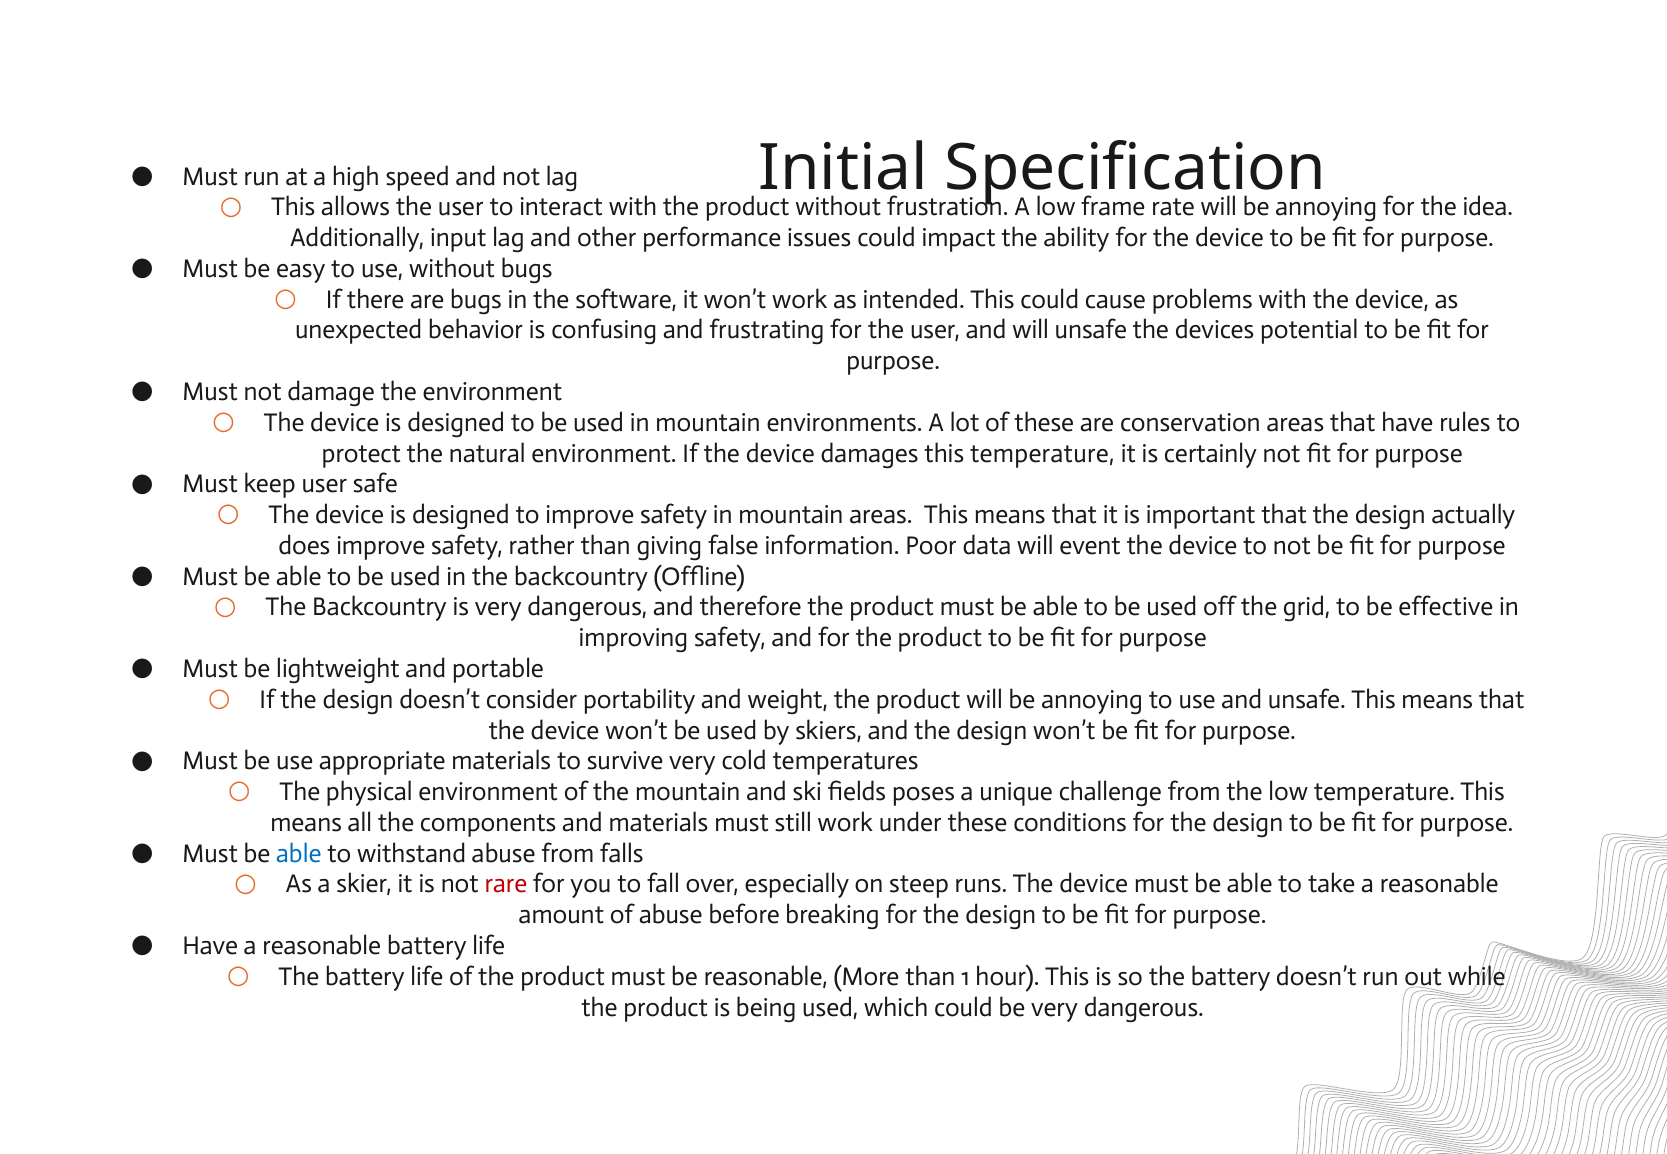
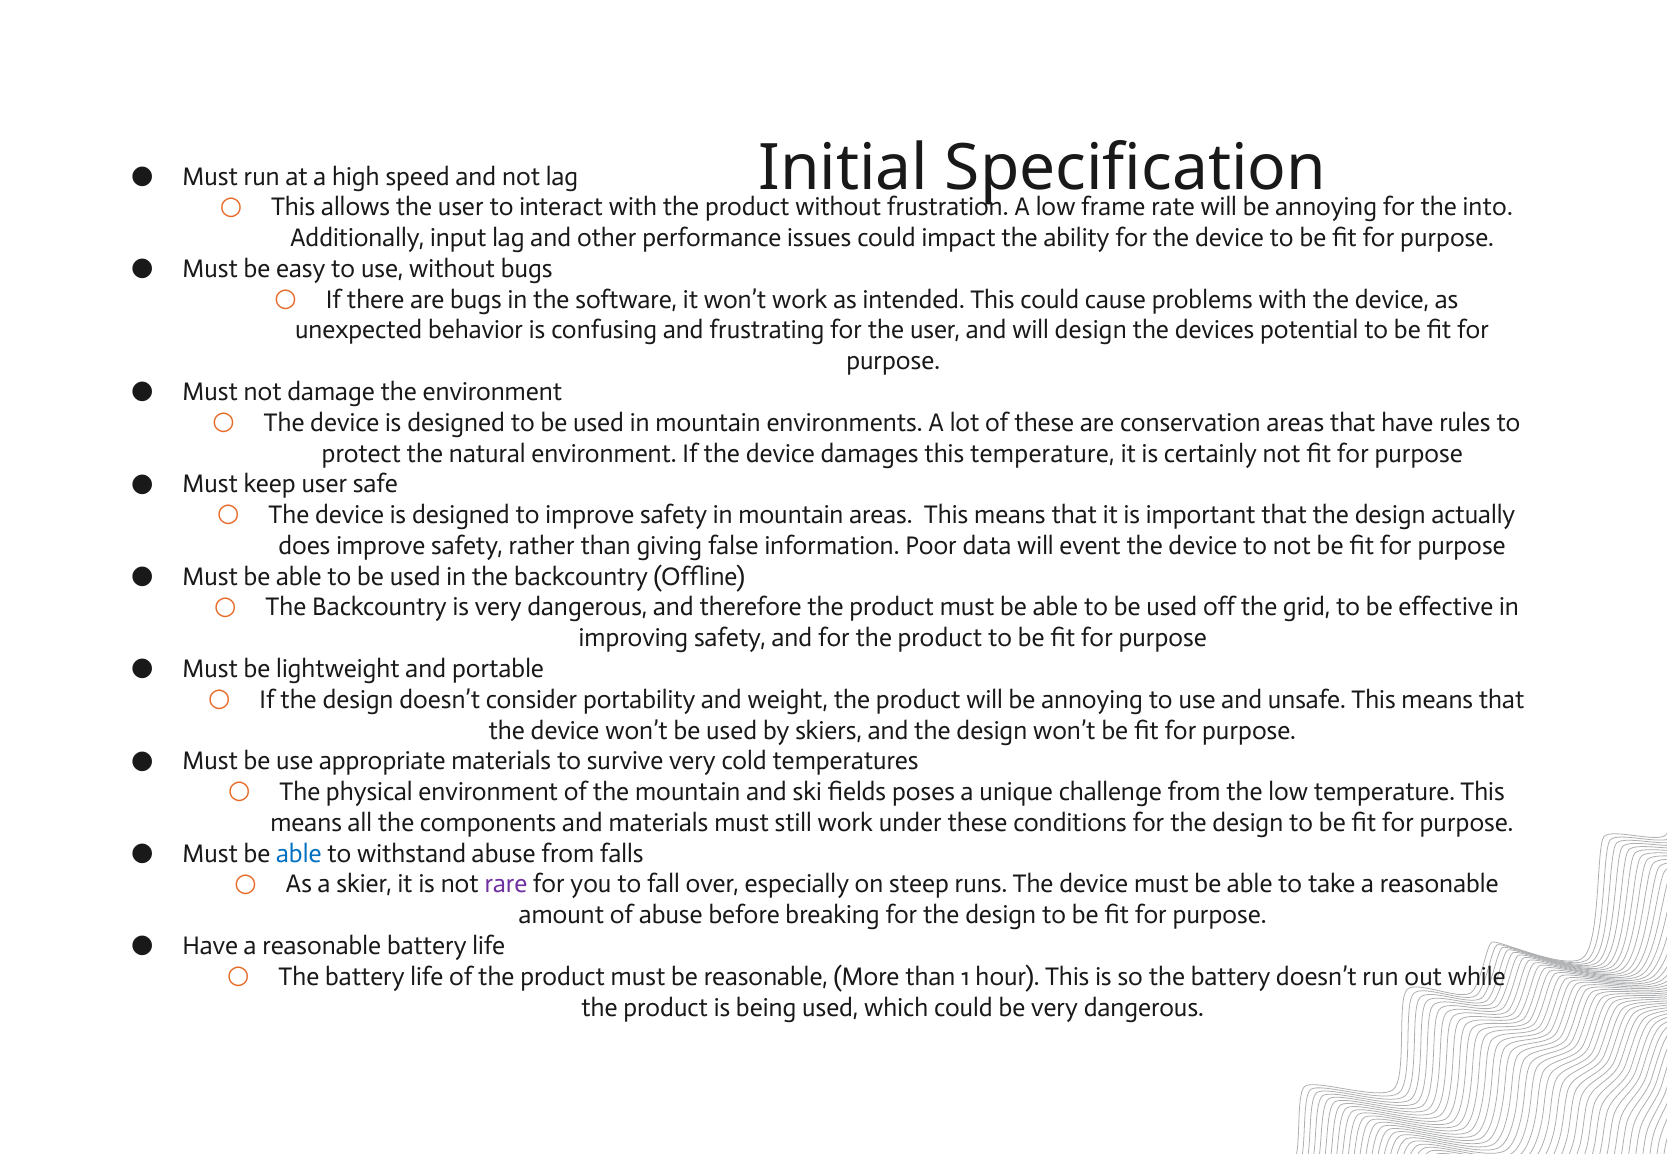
idea: idea -> into
will unsafe: unsafe -> design
rare colour: red -> purple
